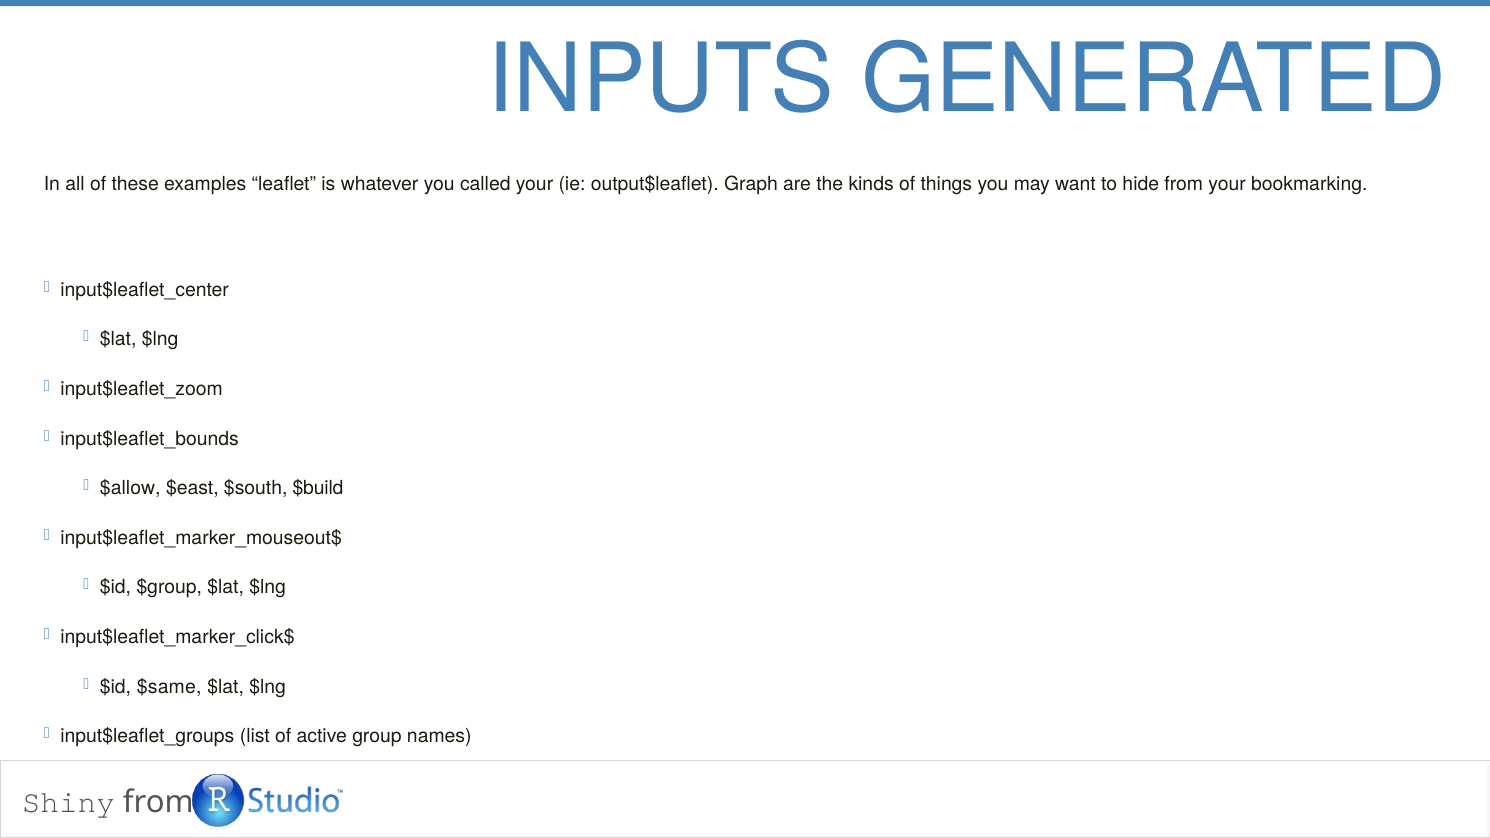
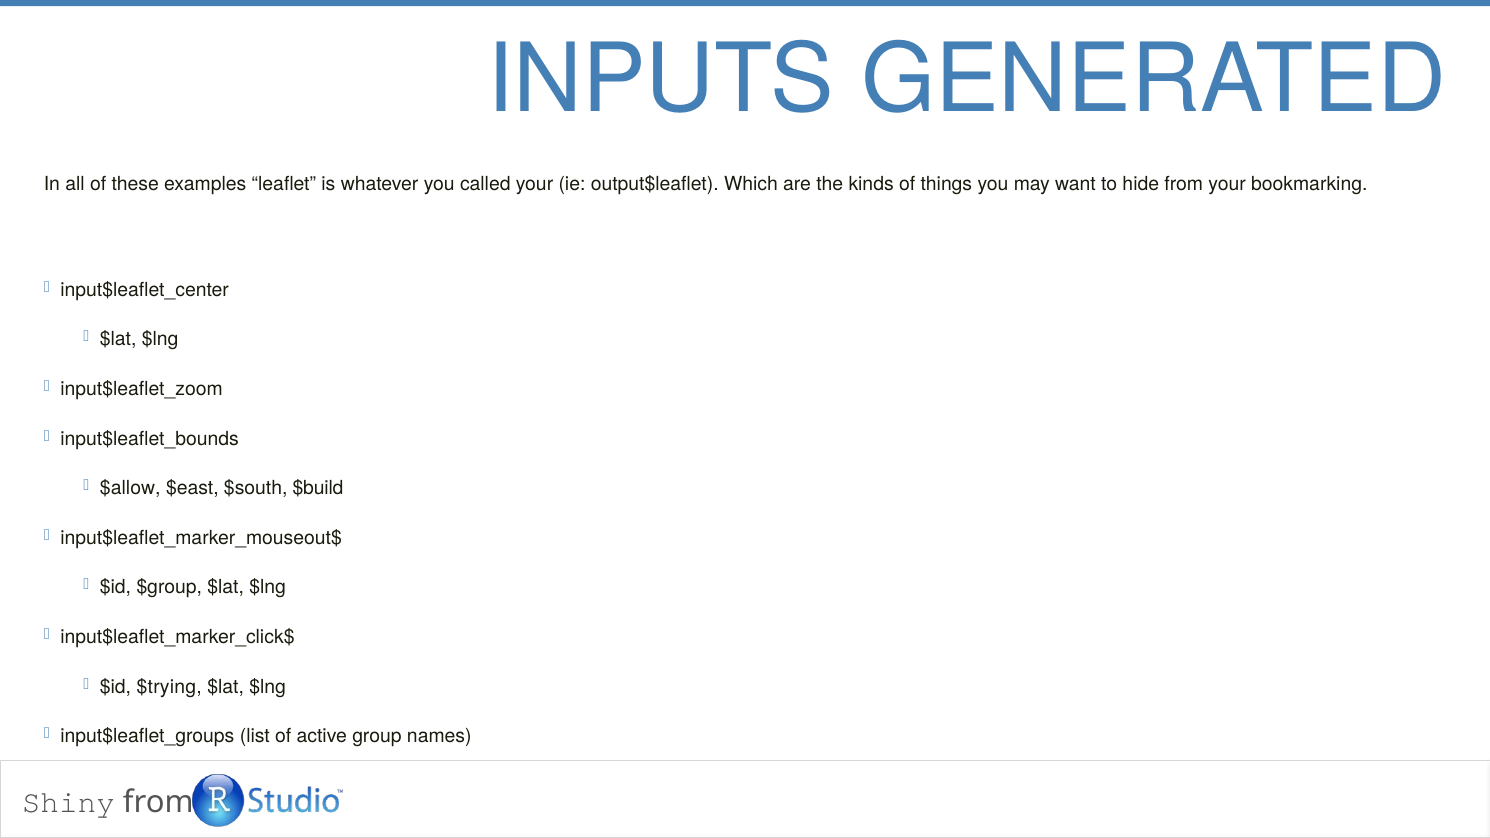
Graph: Graph -> Which
$same: $same -> $trying
